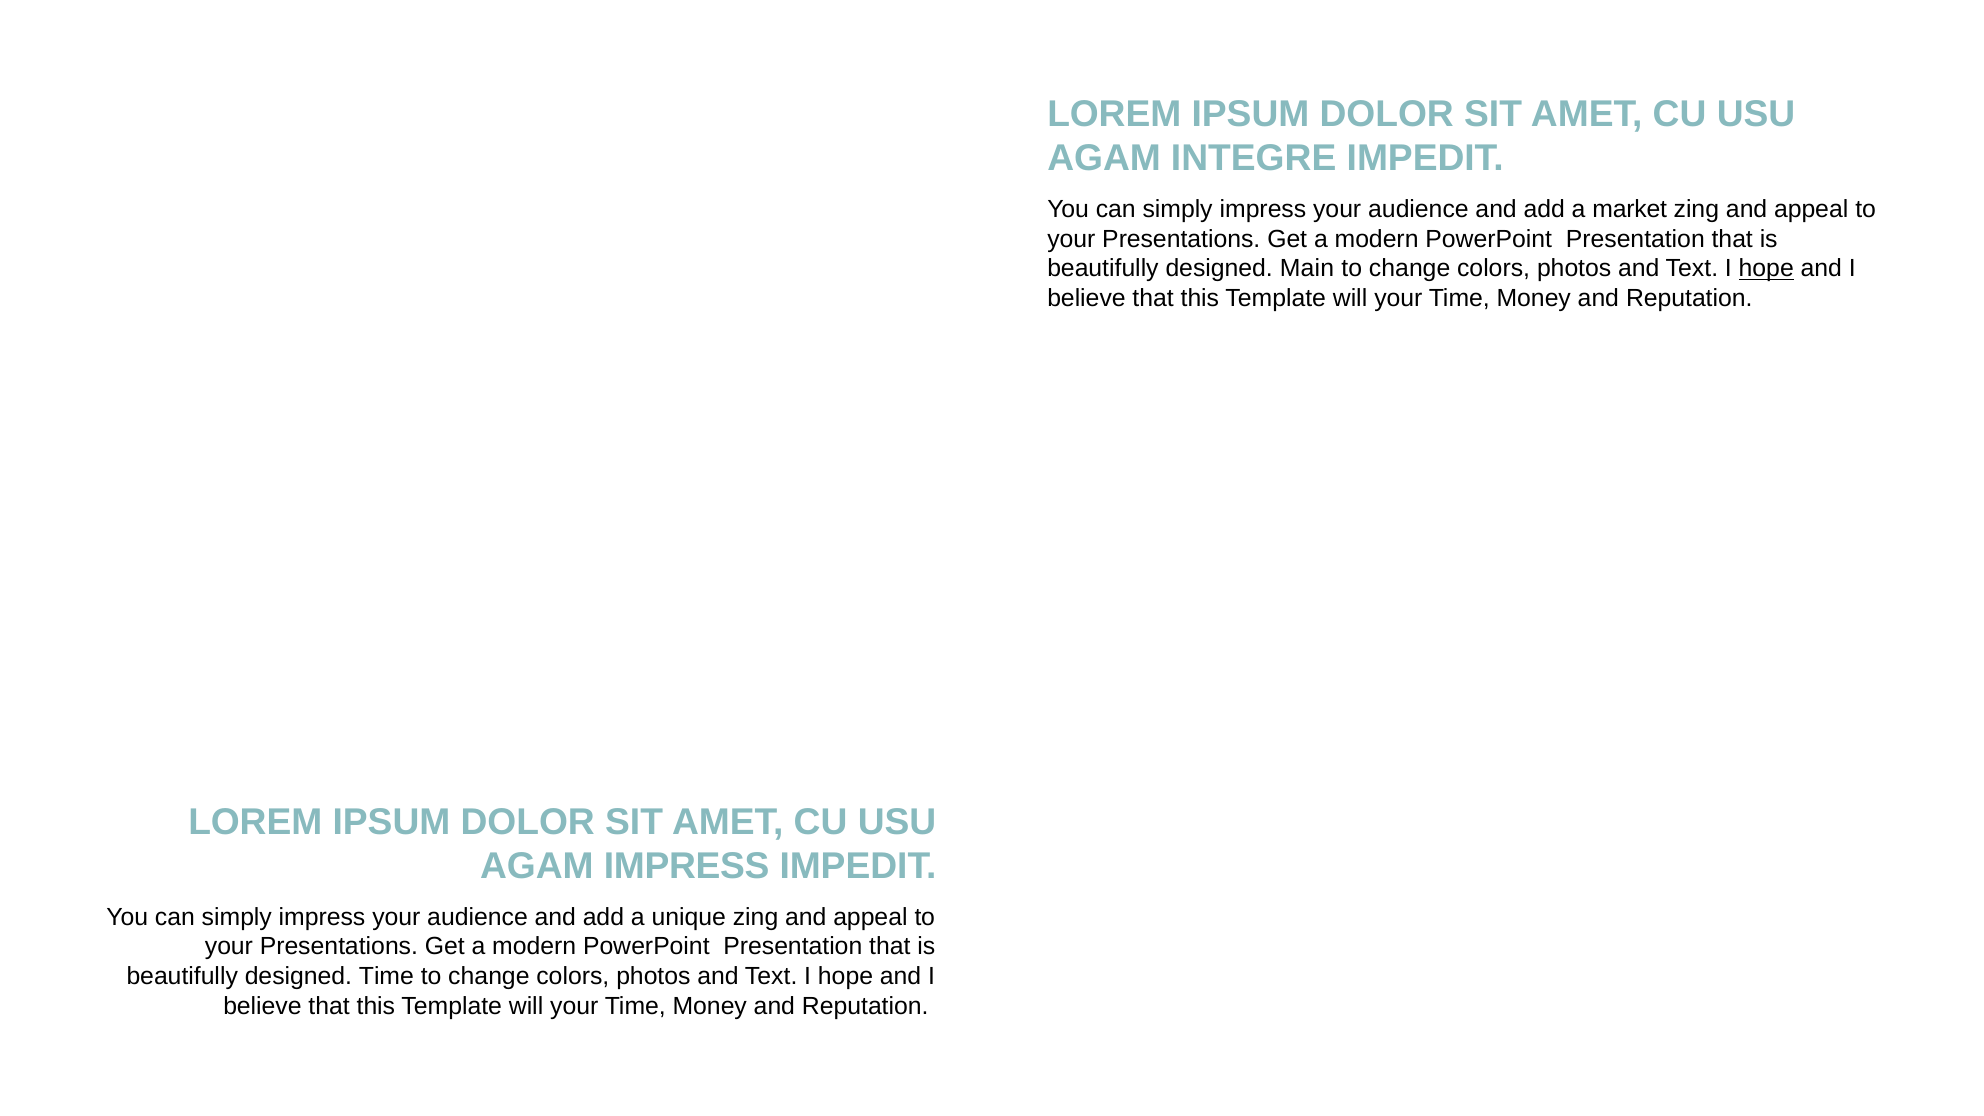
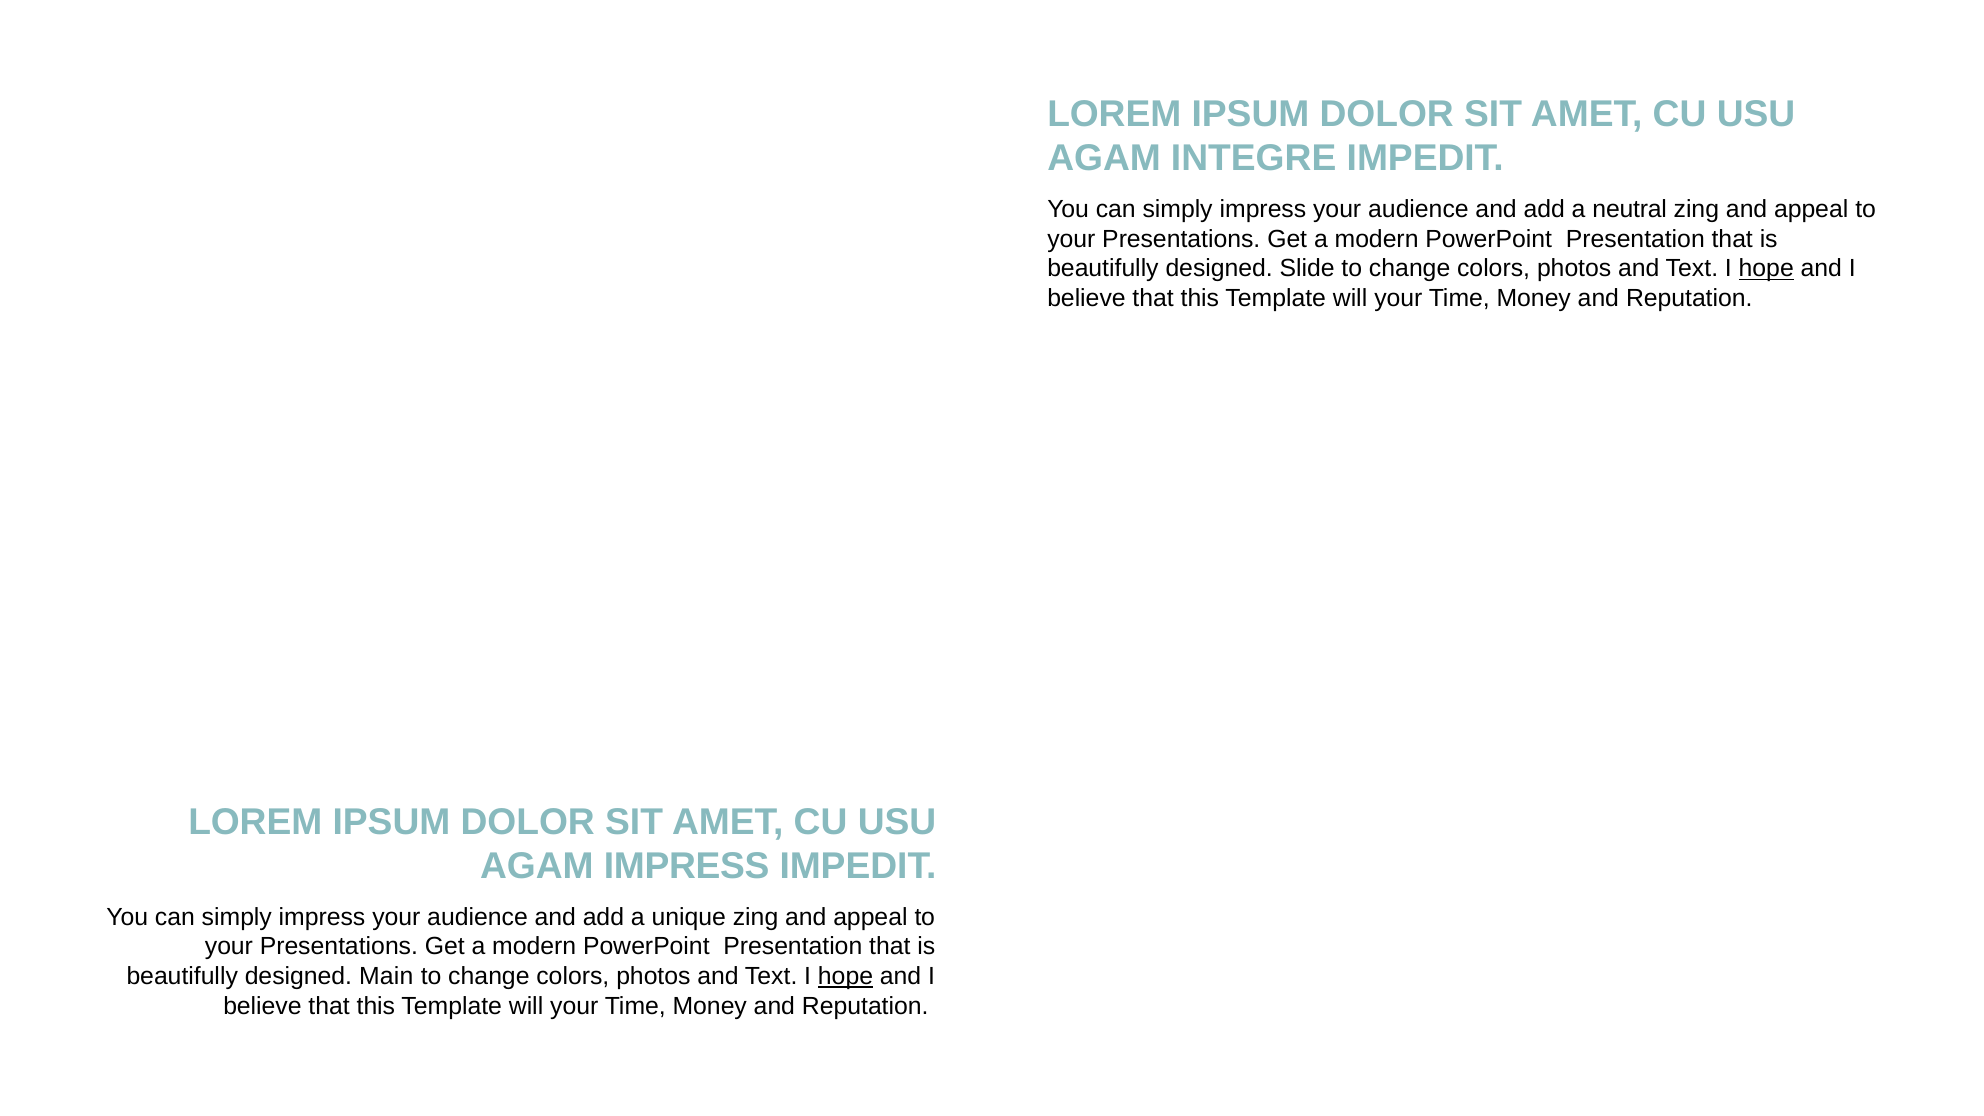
market: market -> neutral
designed Main: Main -> Slide
designed Time: Time -> Main
hope at (846, 977) underline: none -> present
